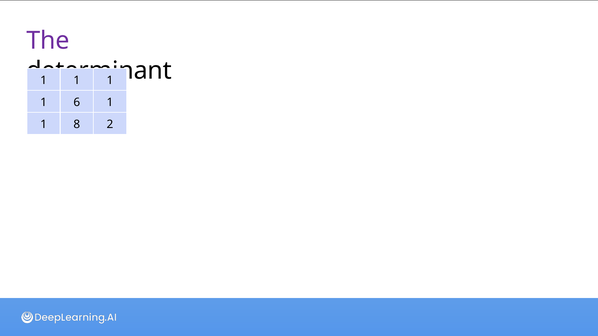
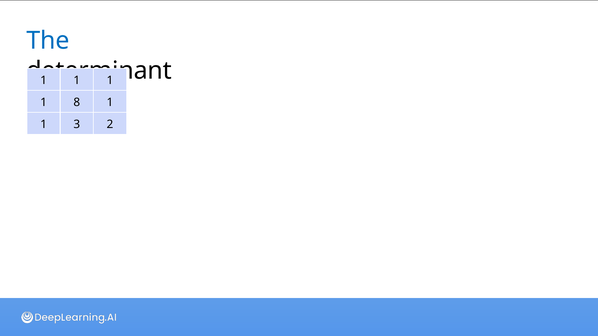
The colour: purple -> blue
6: 6 -> 8
8: 8 -> 3
